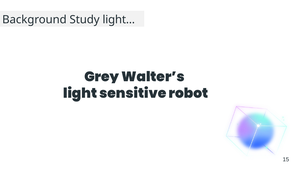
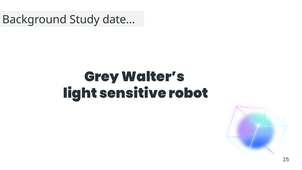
light…: light… -> date…
